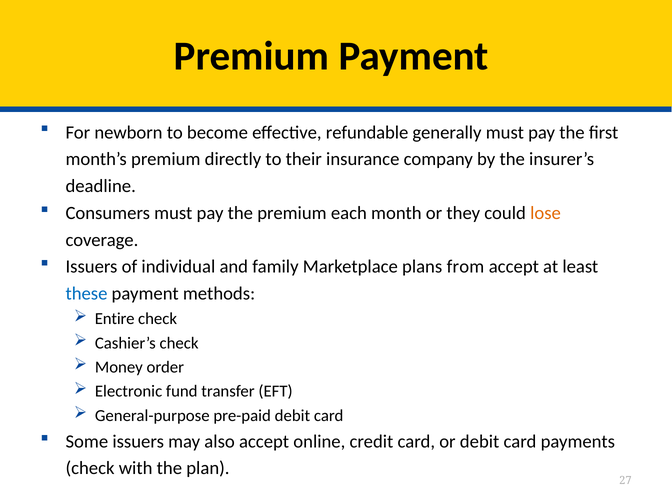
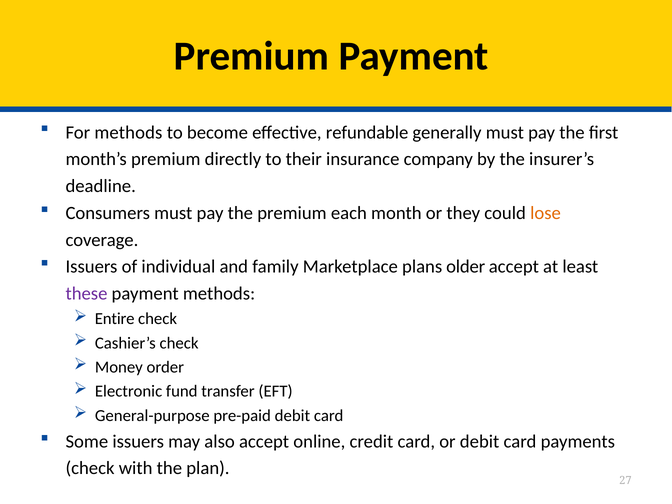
For newborn: newborn -> methods
from: from -> older
these colour: blue -> purple
